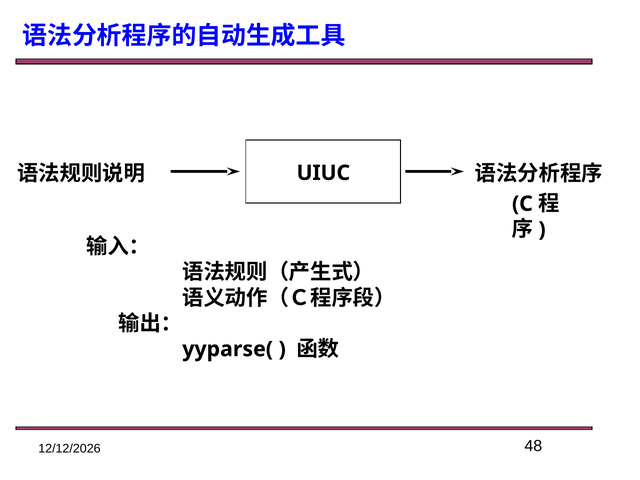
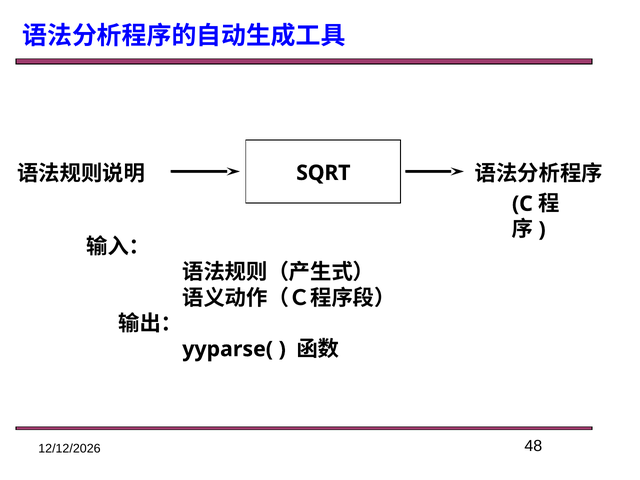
UIUC: UIUC -> SQRT
